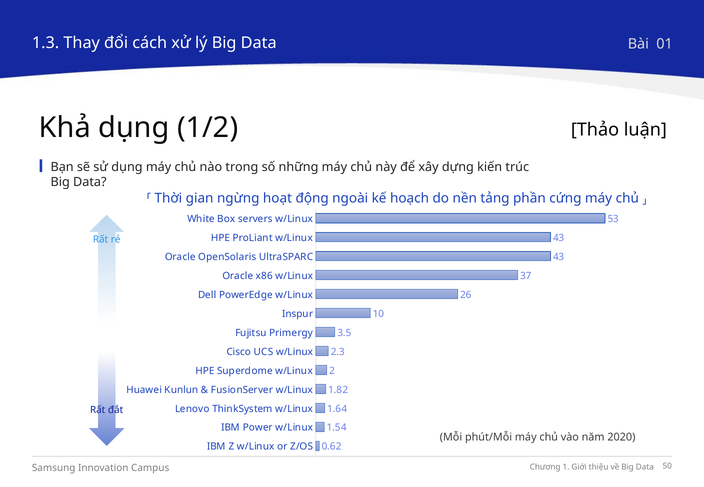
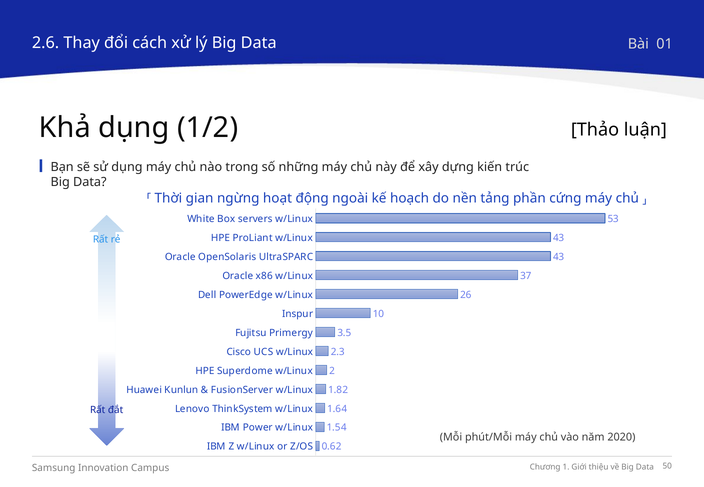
1.3: 1.3 -> 2.6
